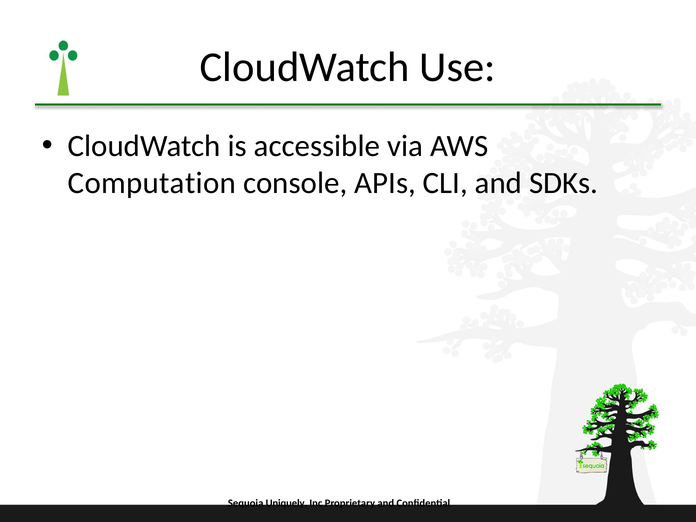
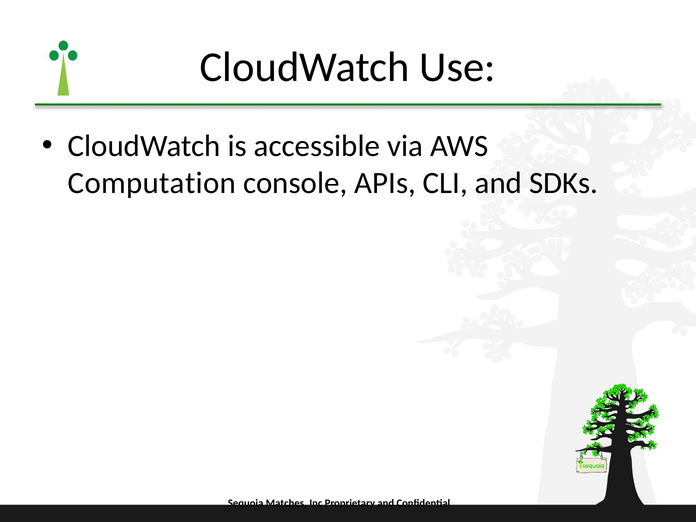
Uniquely: Uniquely -> Matches
